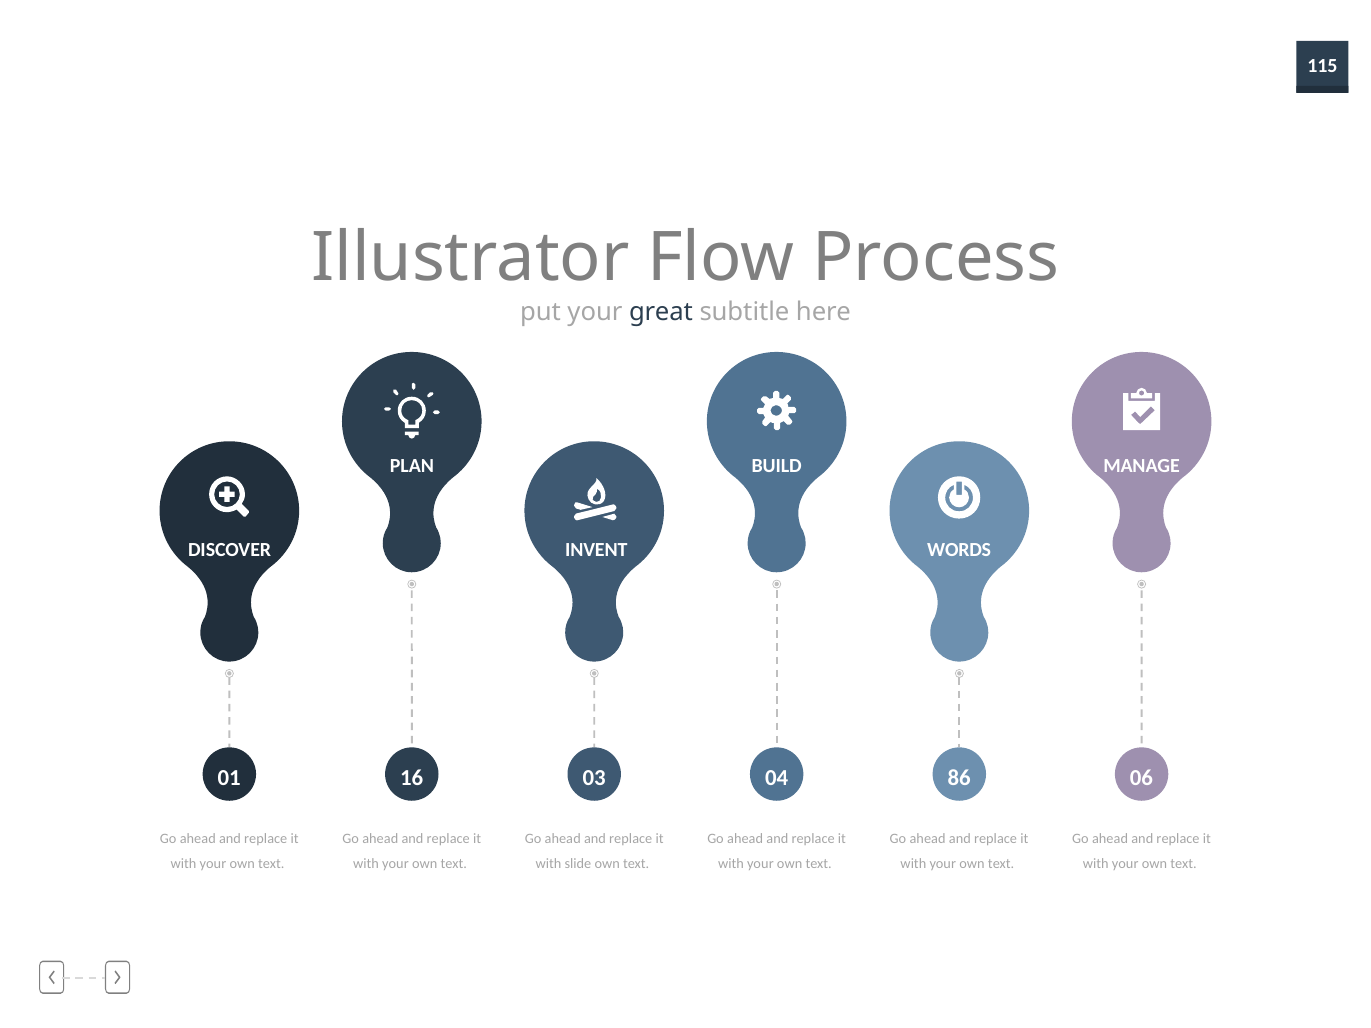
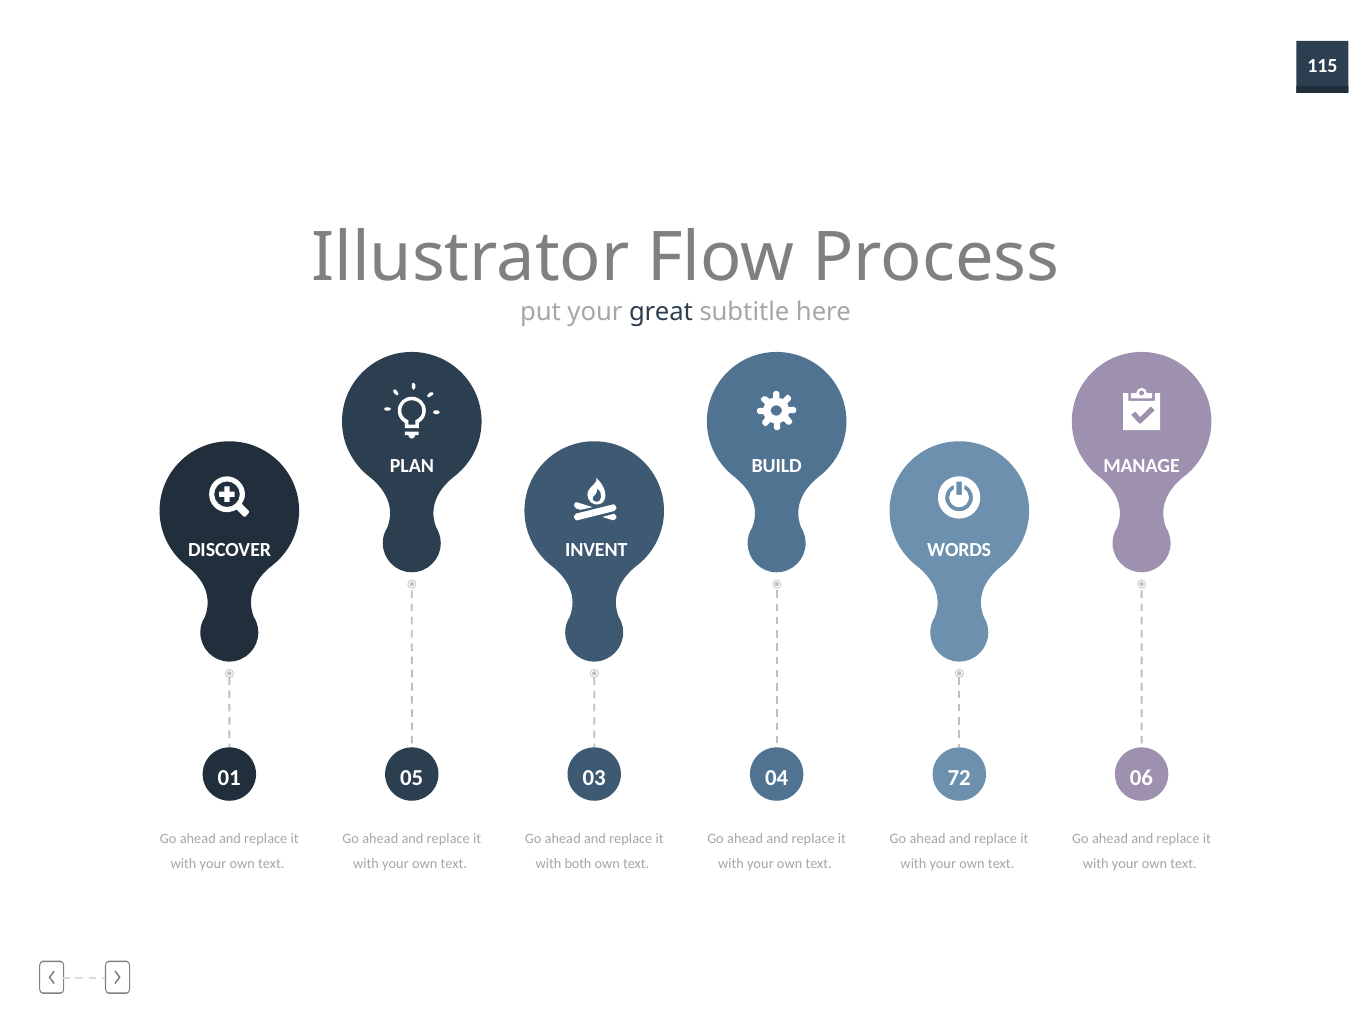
16: 16 -> 05
86: 86 -> 72
slide: slide -> both
